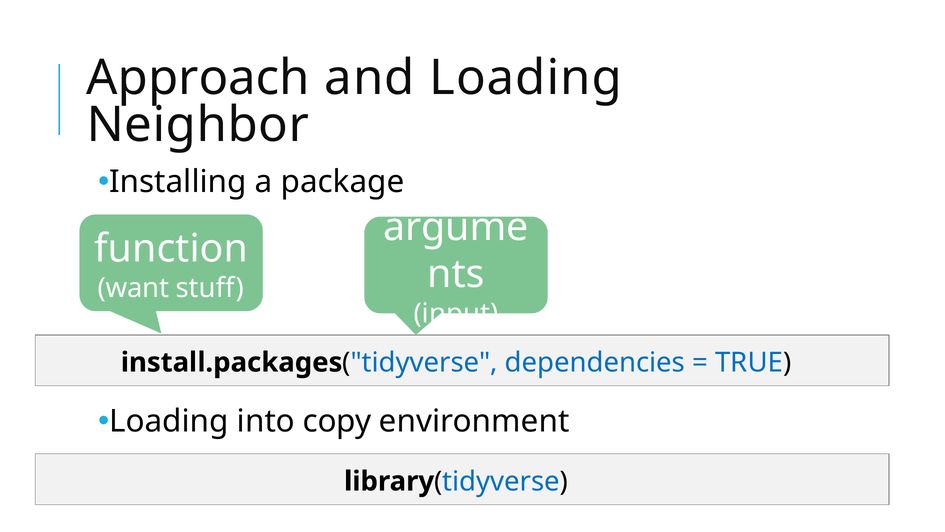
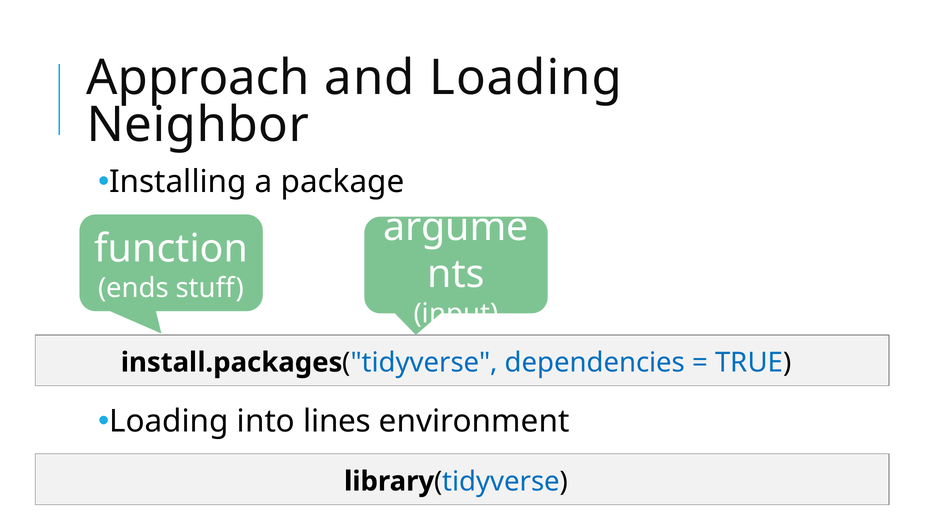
want: want -> ends
copy: copy -> lines
